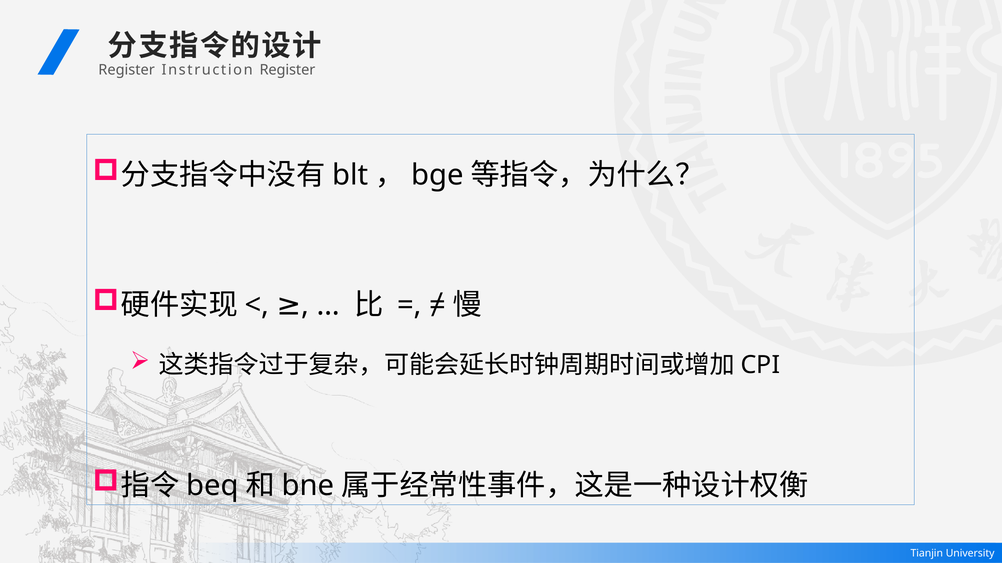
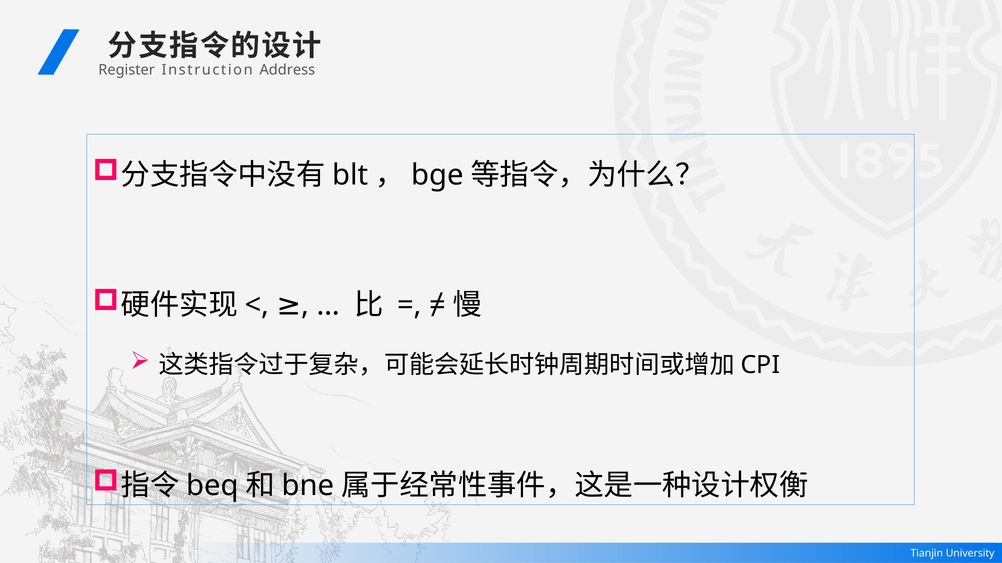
Instruction Register: Register -> Address
